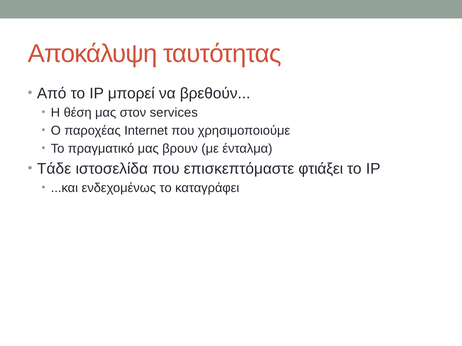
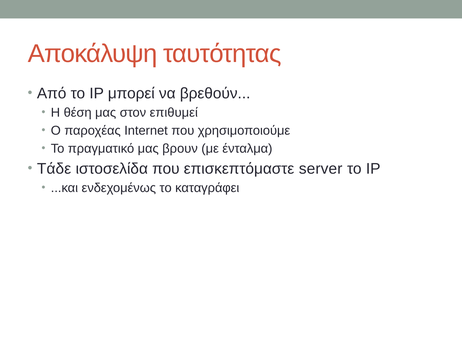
services: services -> επιθυμεί
φτιάξει: φτιάξει -> server
